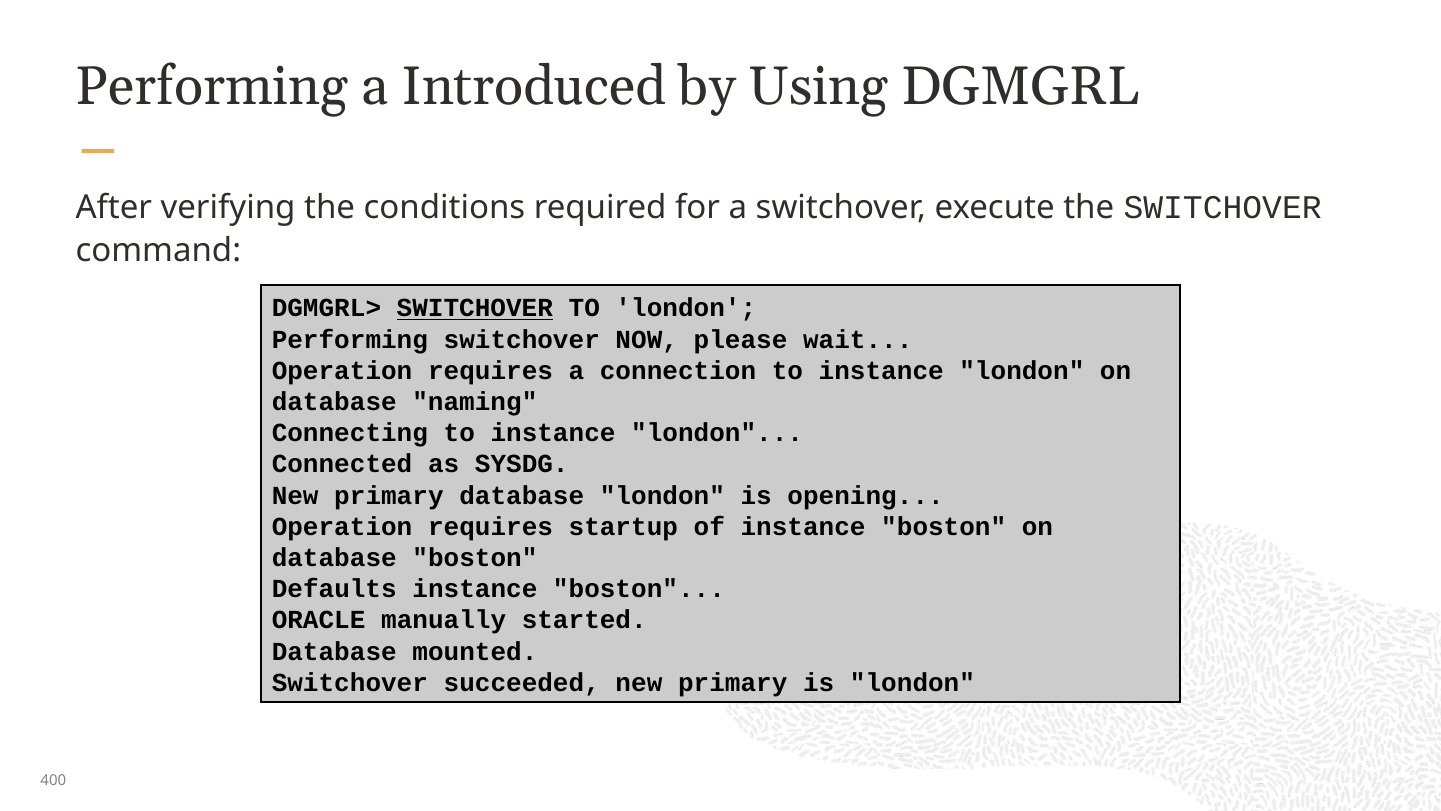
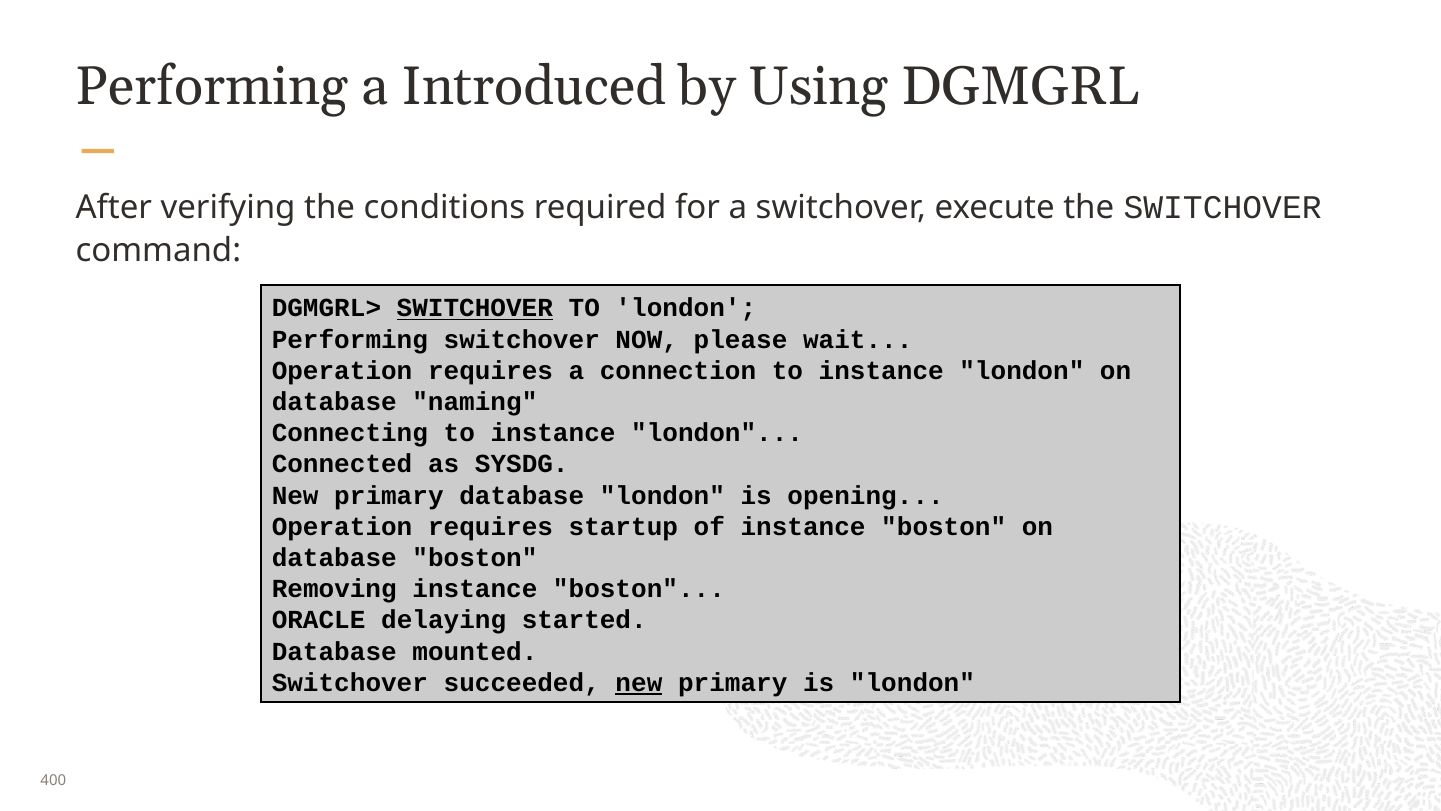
Defaults: Defaults -> Removing
manually: manually -> delaying
new at (639, 682) underline: none -> present
